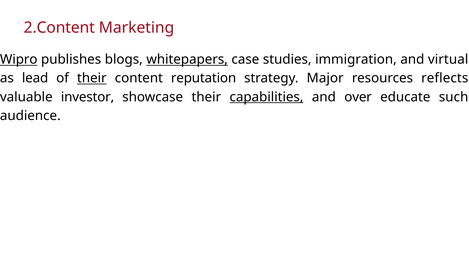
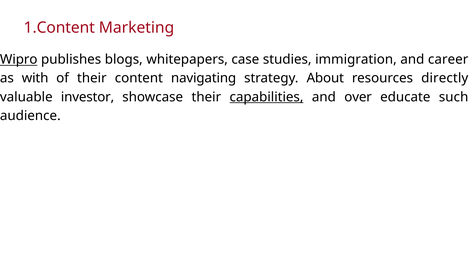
2.Content: 2.Content -> 1.Content
whitepapers underline: present -> none
virtual: virtual -> career
lead: lead -> with
their at (92, 78) underline: present -> none
reputation: reputation -> navigating
Major: Major -> About
reflects: reflects -> directly
